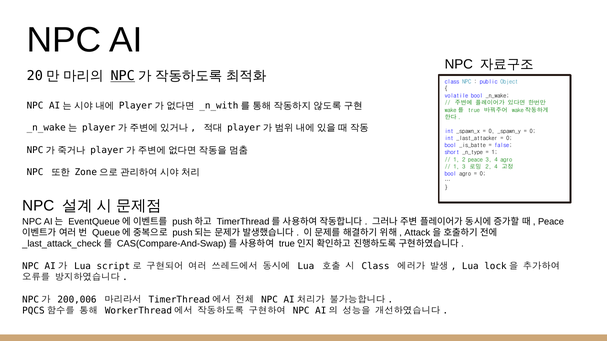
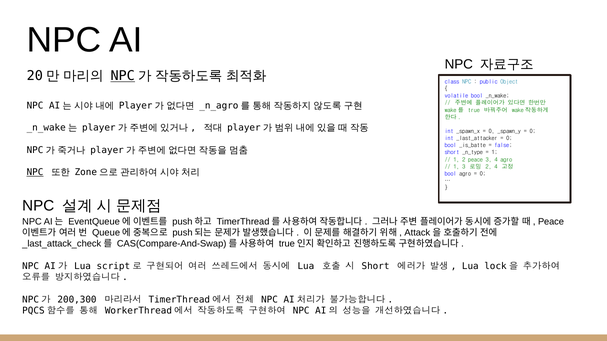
_n_with: _n_with -> _n_agro
NPC at (35, 172) underline: none -> present
Class at (376, 266): Class -> Short
200,006: 200,006 -> 200,300
